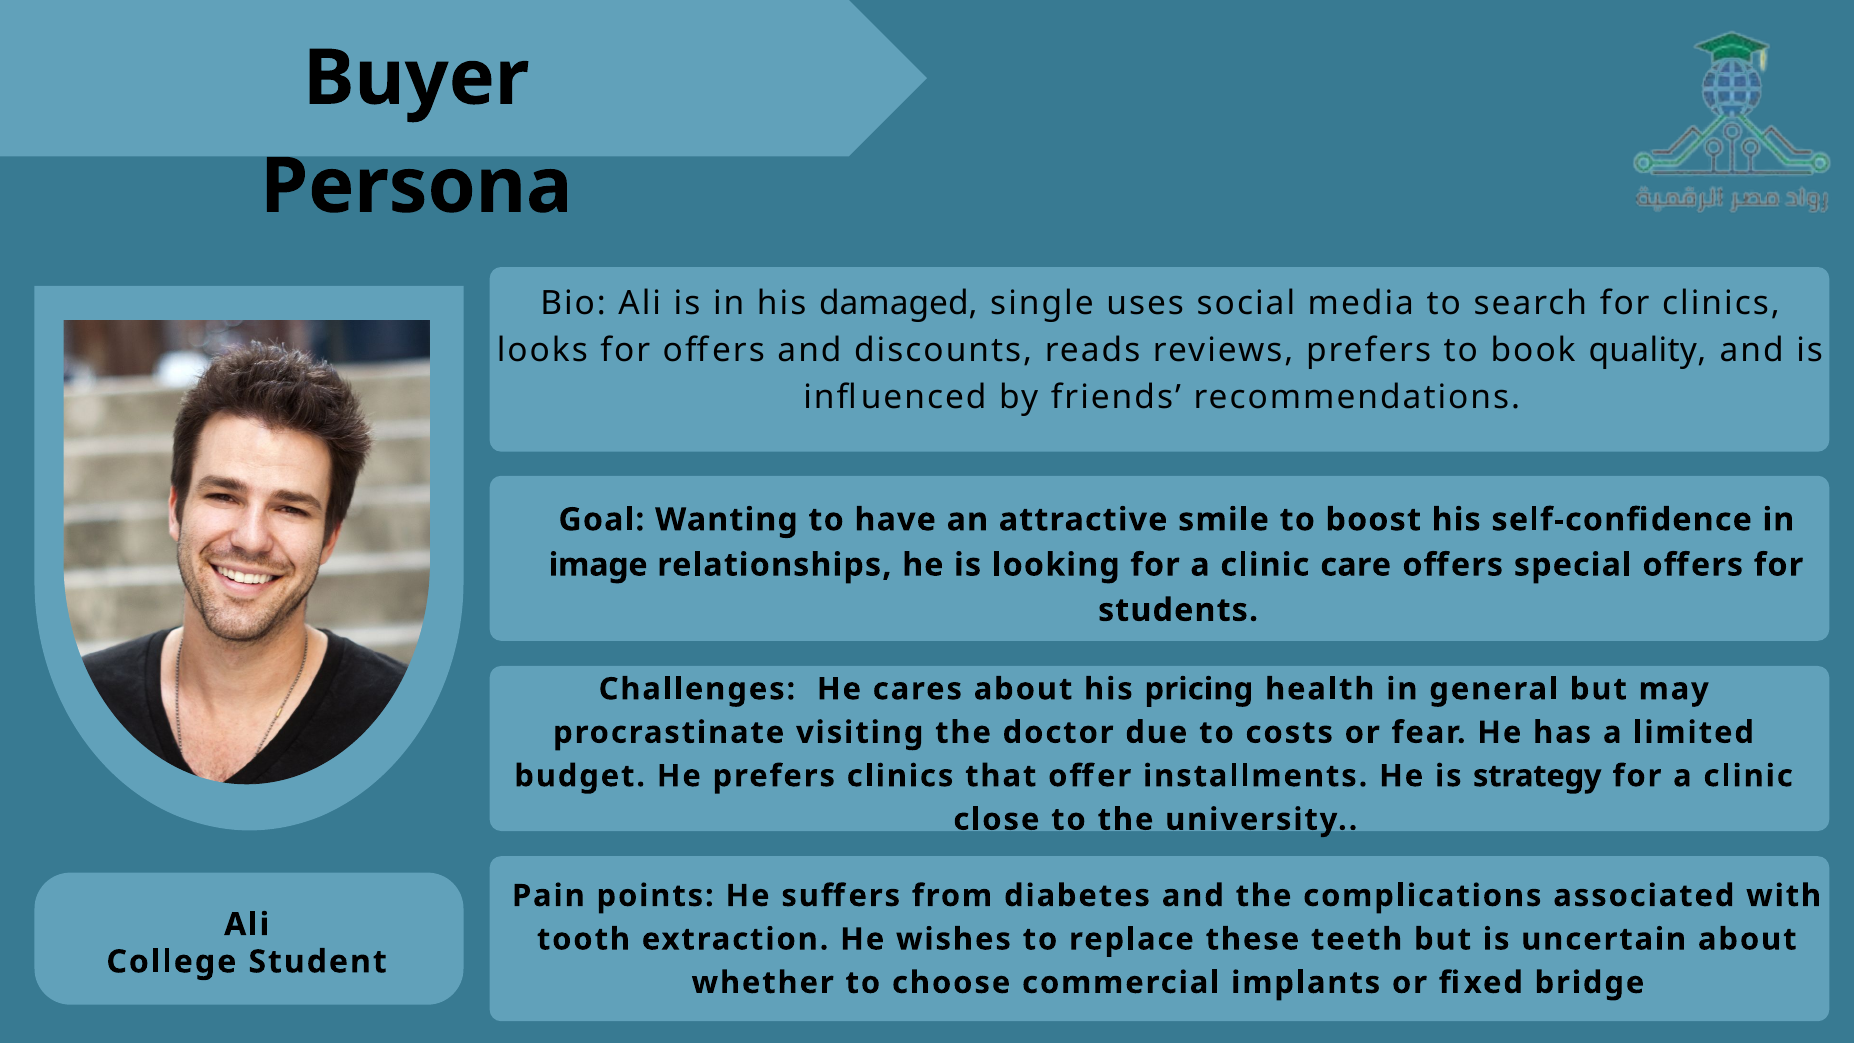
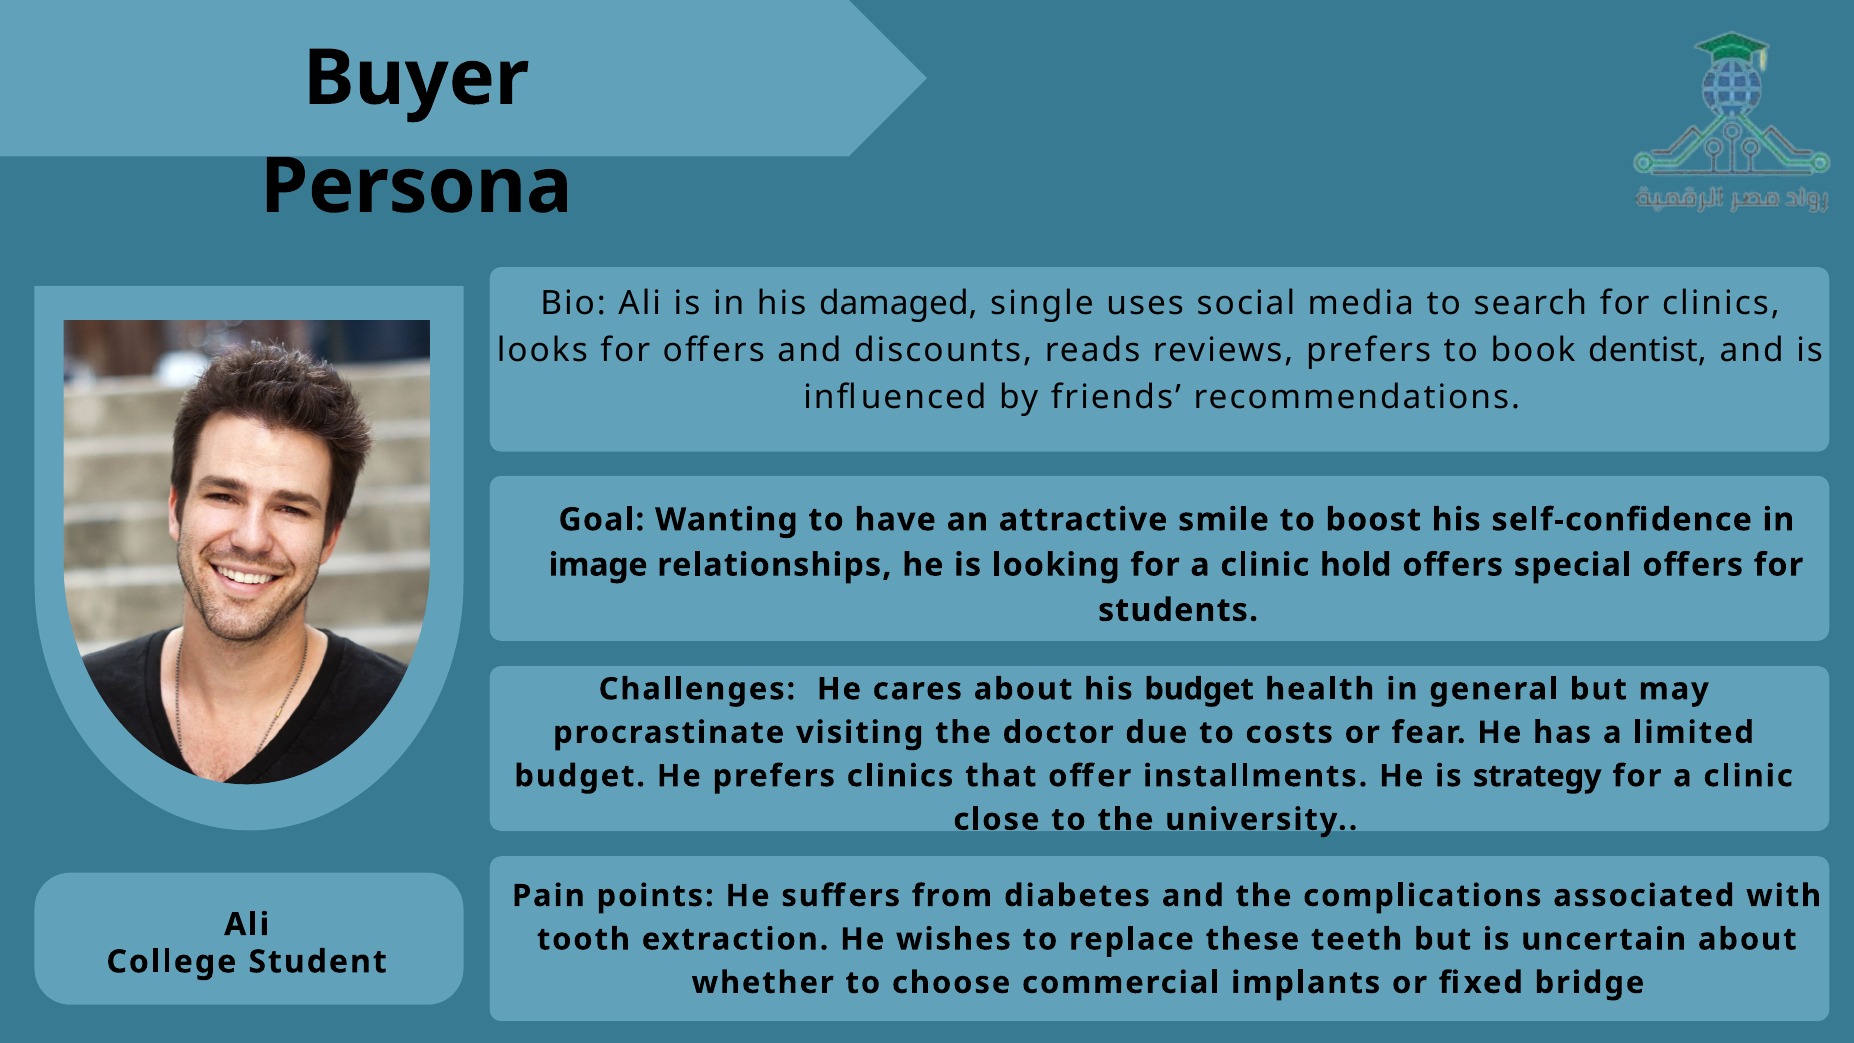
quality: quality -> dentist
care: care -> hold
his pricing: pricing -> budget
